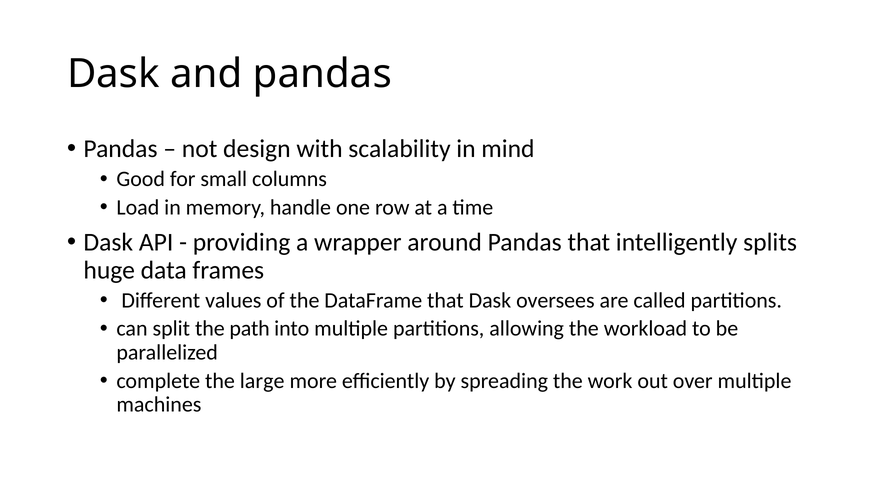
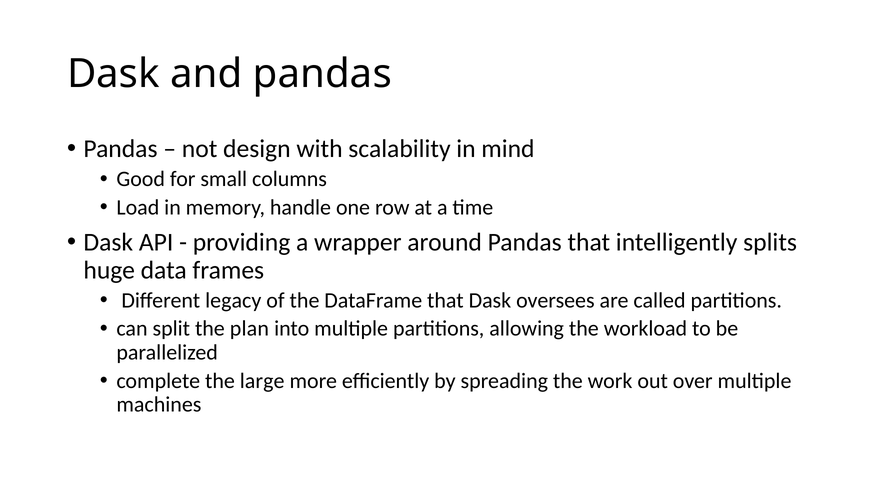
values: values -> legacy
path: path -> plan
